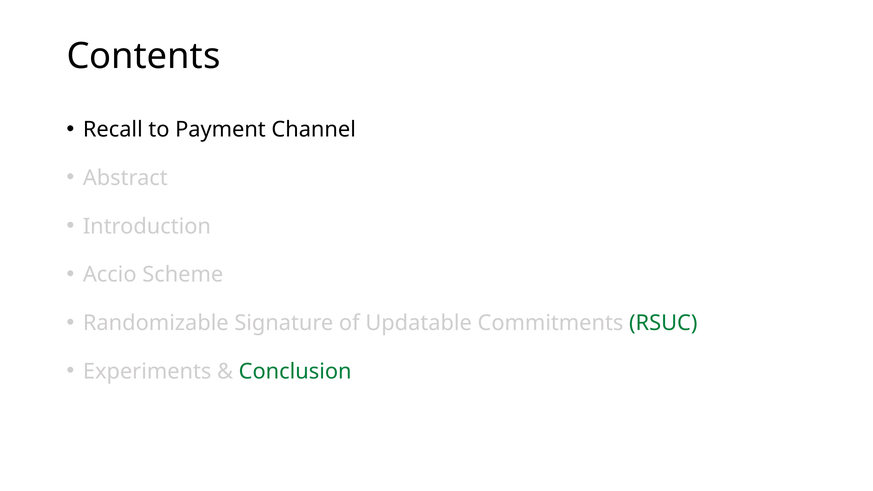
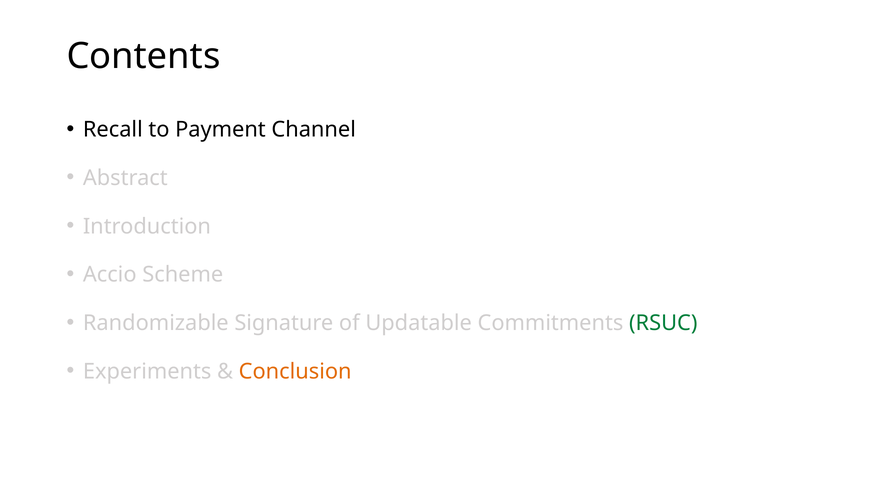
Conclusion colour: green -> orange
